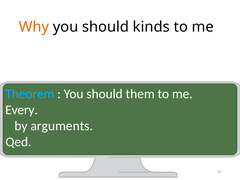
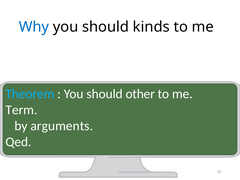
Why colour: orange -> blue
them: them -> other
Every: Every -> Term
